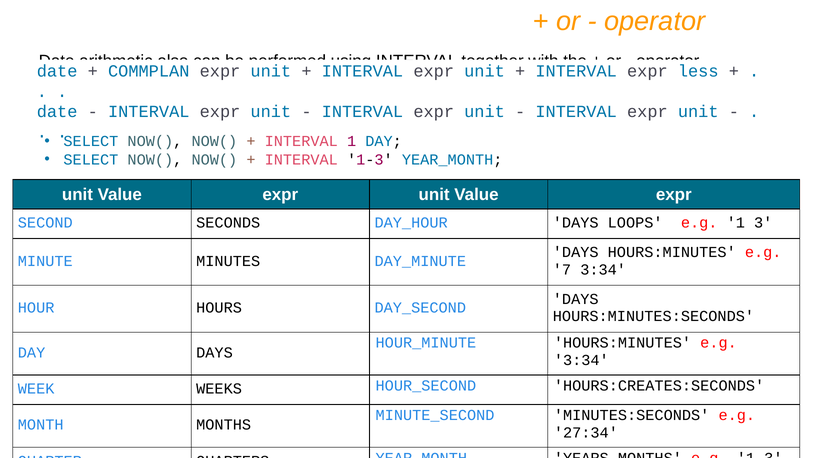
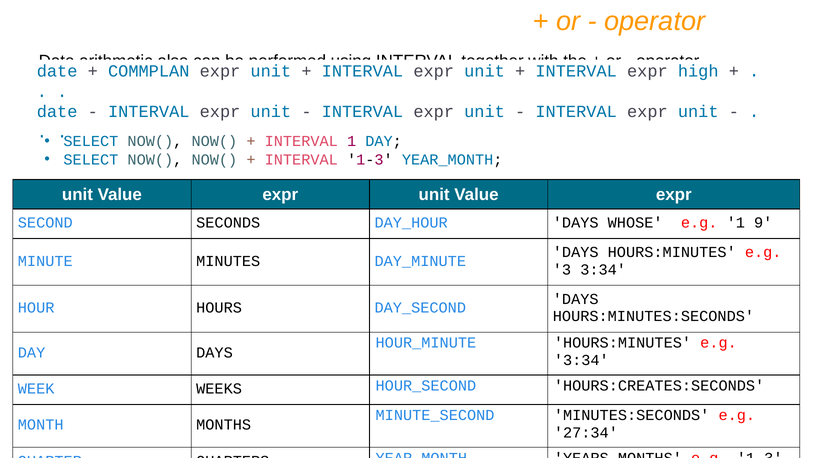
less: less -> high
LOOPS: LOOPS -> WHOSE
3: 3 -> 9
7: 7 -> 3
